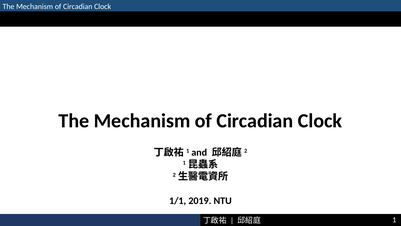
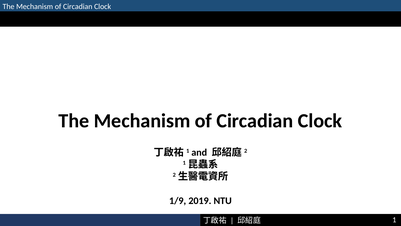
1/1: 1/1 -> 1/9
